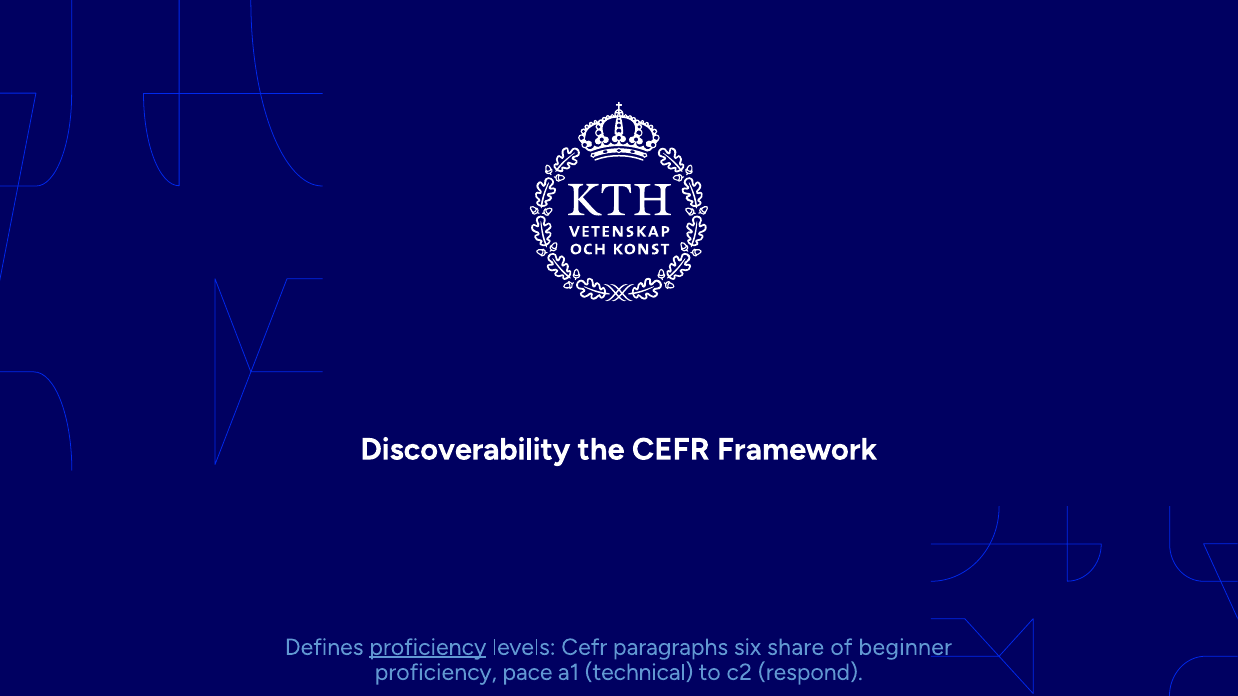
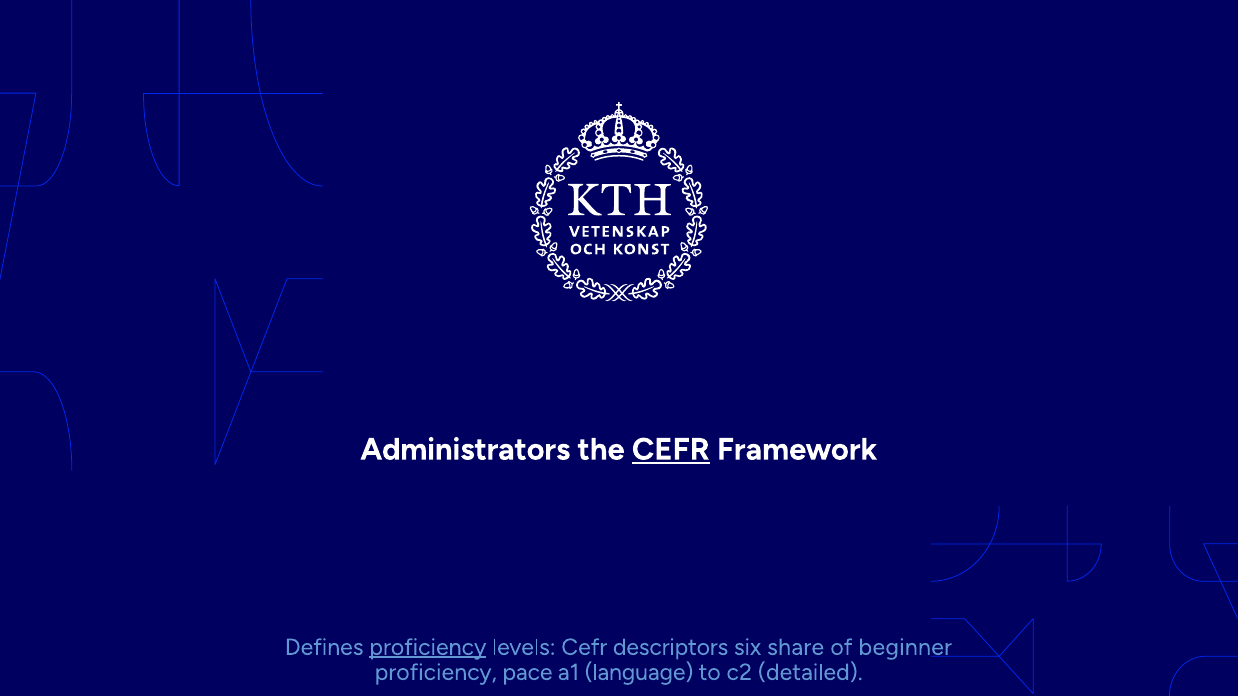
Discoverability: Discoverability -> Administrators
CEFR at (671, 450) underline: none -> present
paragraphs: paragraphs -> descriptors
a1 technical: technical -> language
respond: respond -> detailed
